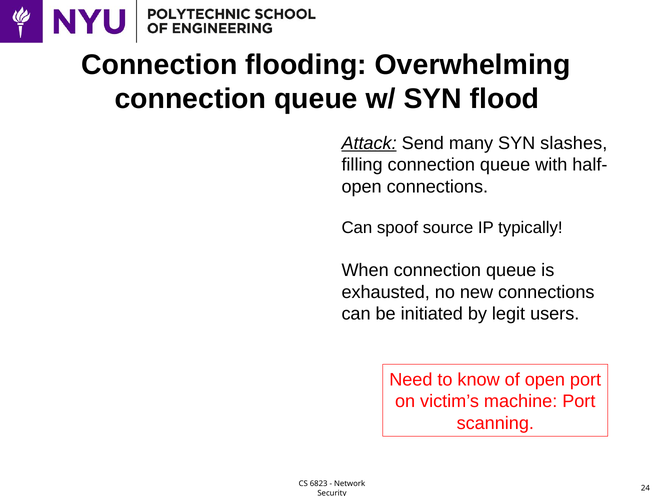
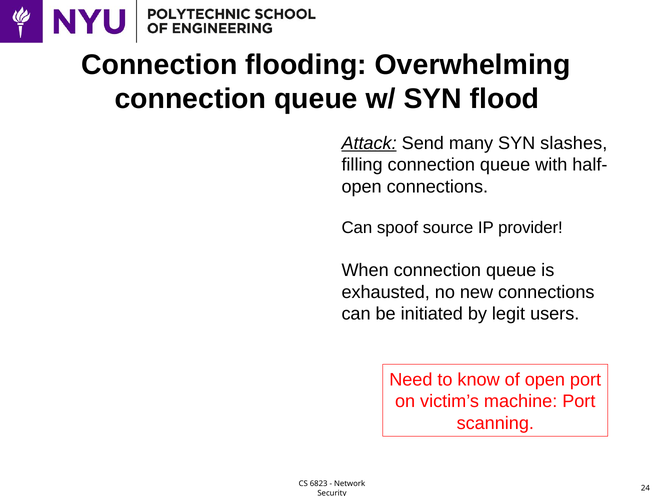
typically: typically -> provider
